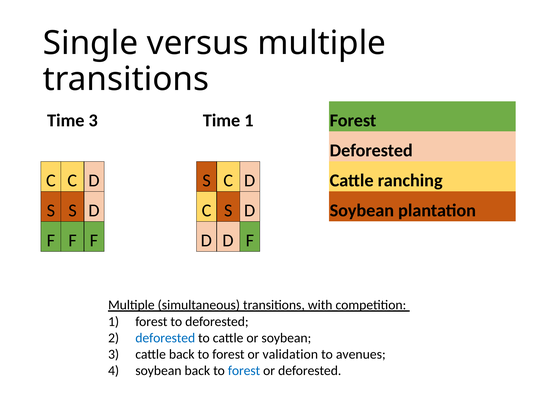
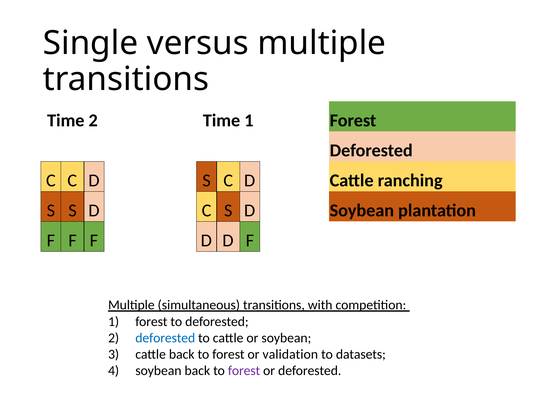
Time 3: 3 -> 2
avenues: avenues -> datasets
forest at (244, 370) colour: blue -> purple
